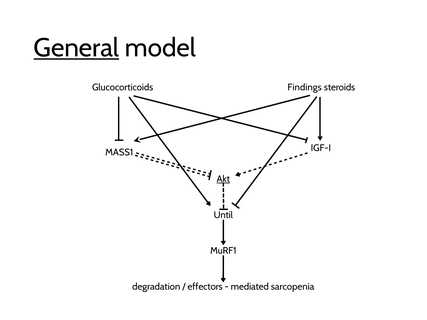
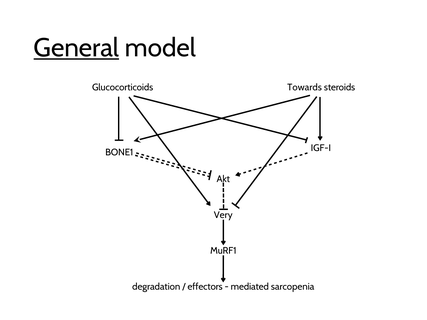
Findings: Findings -> Towards
MASS1: MASS1 -> BONE1
Akt underline: present -> none
Until: Until -> Very
